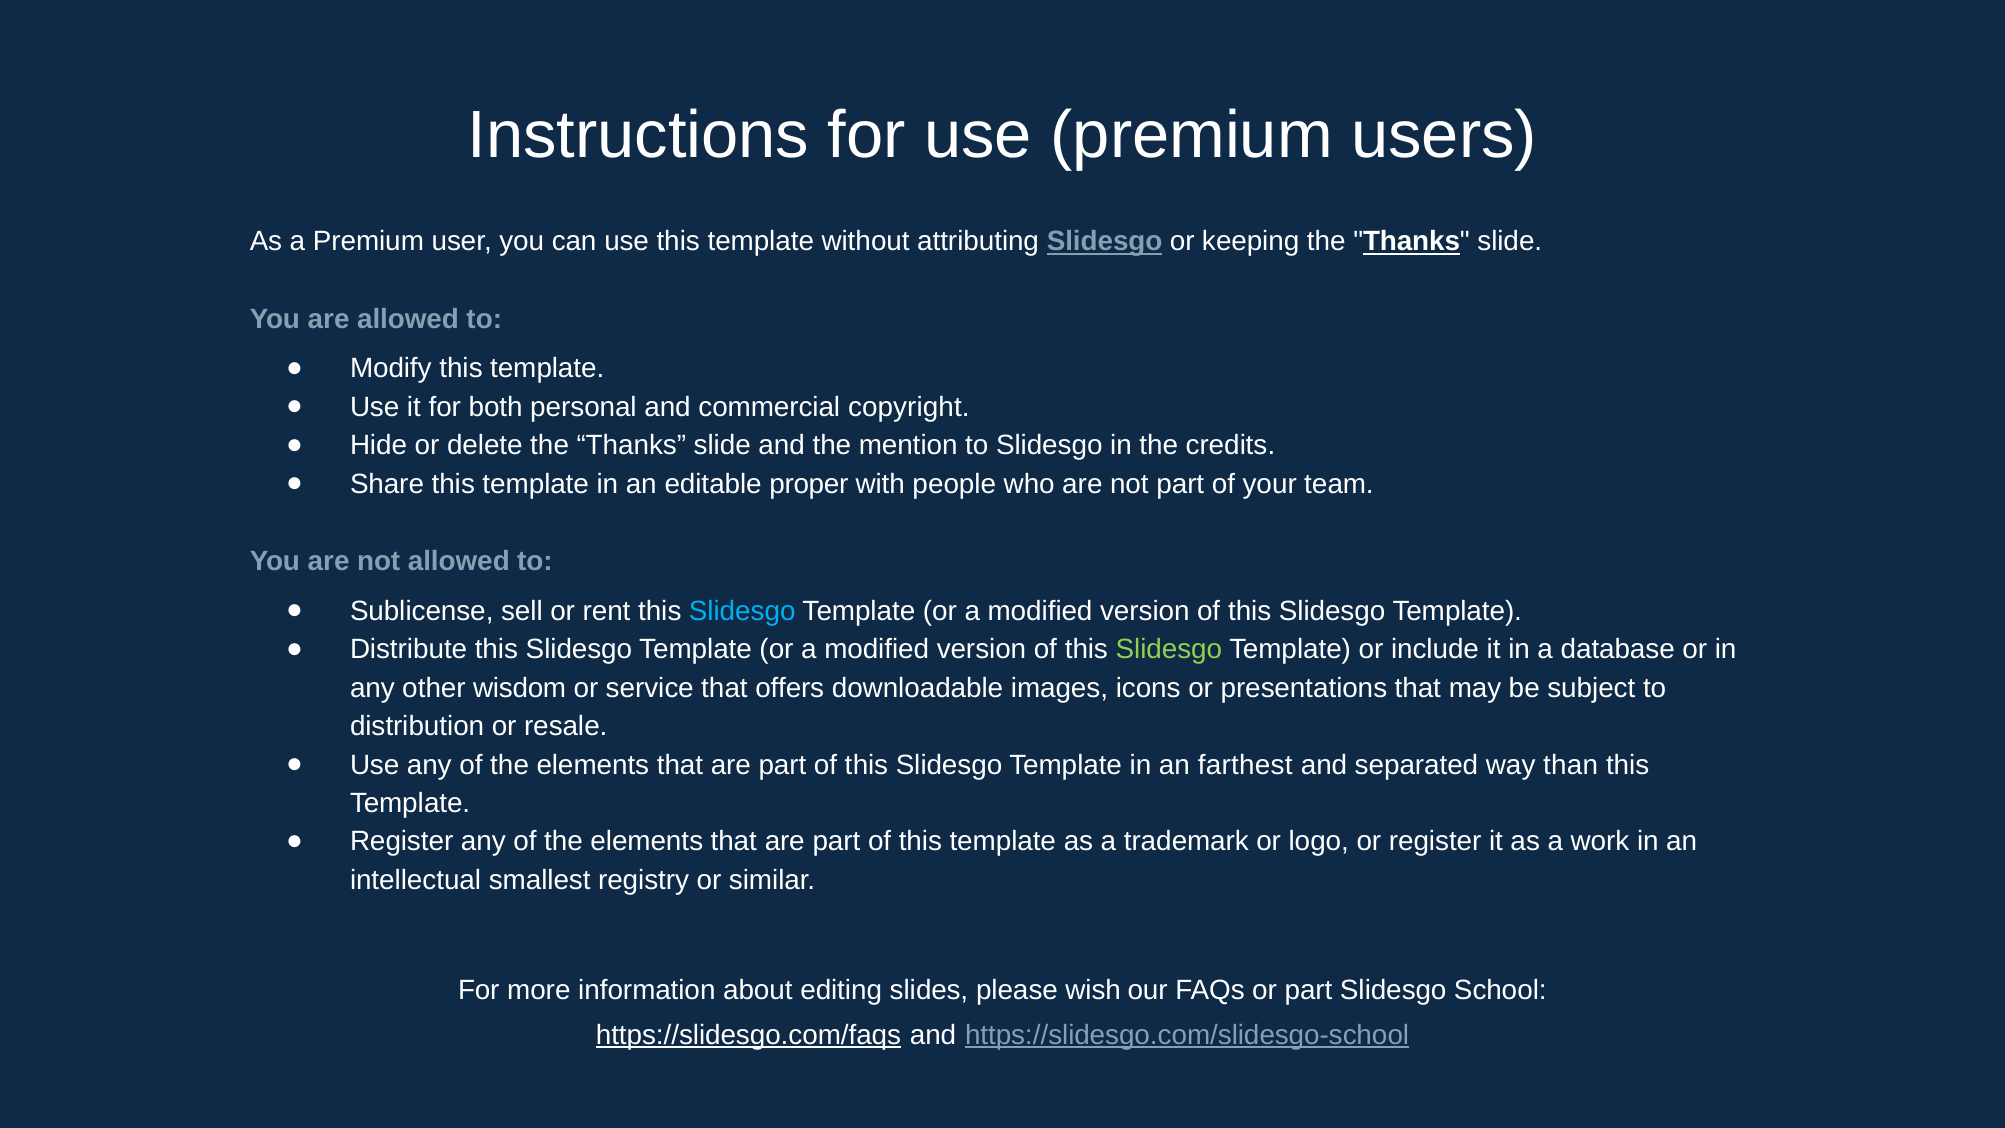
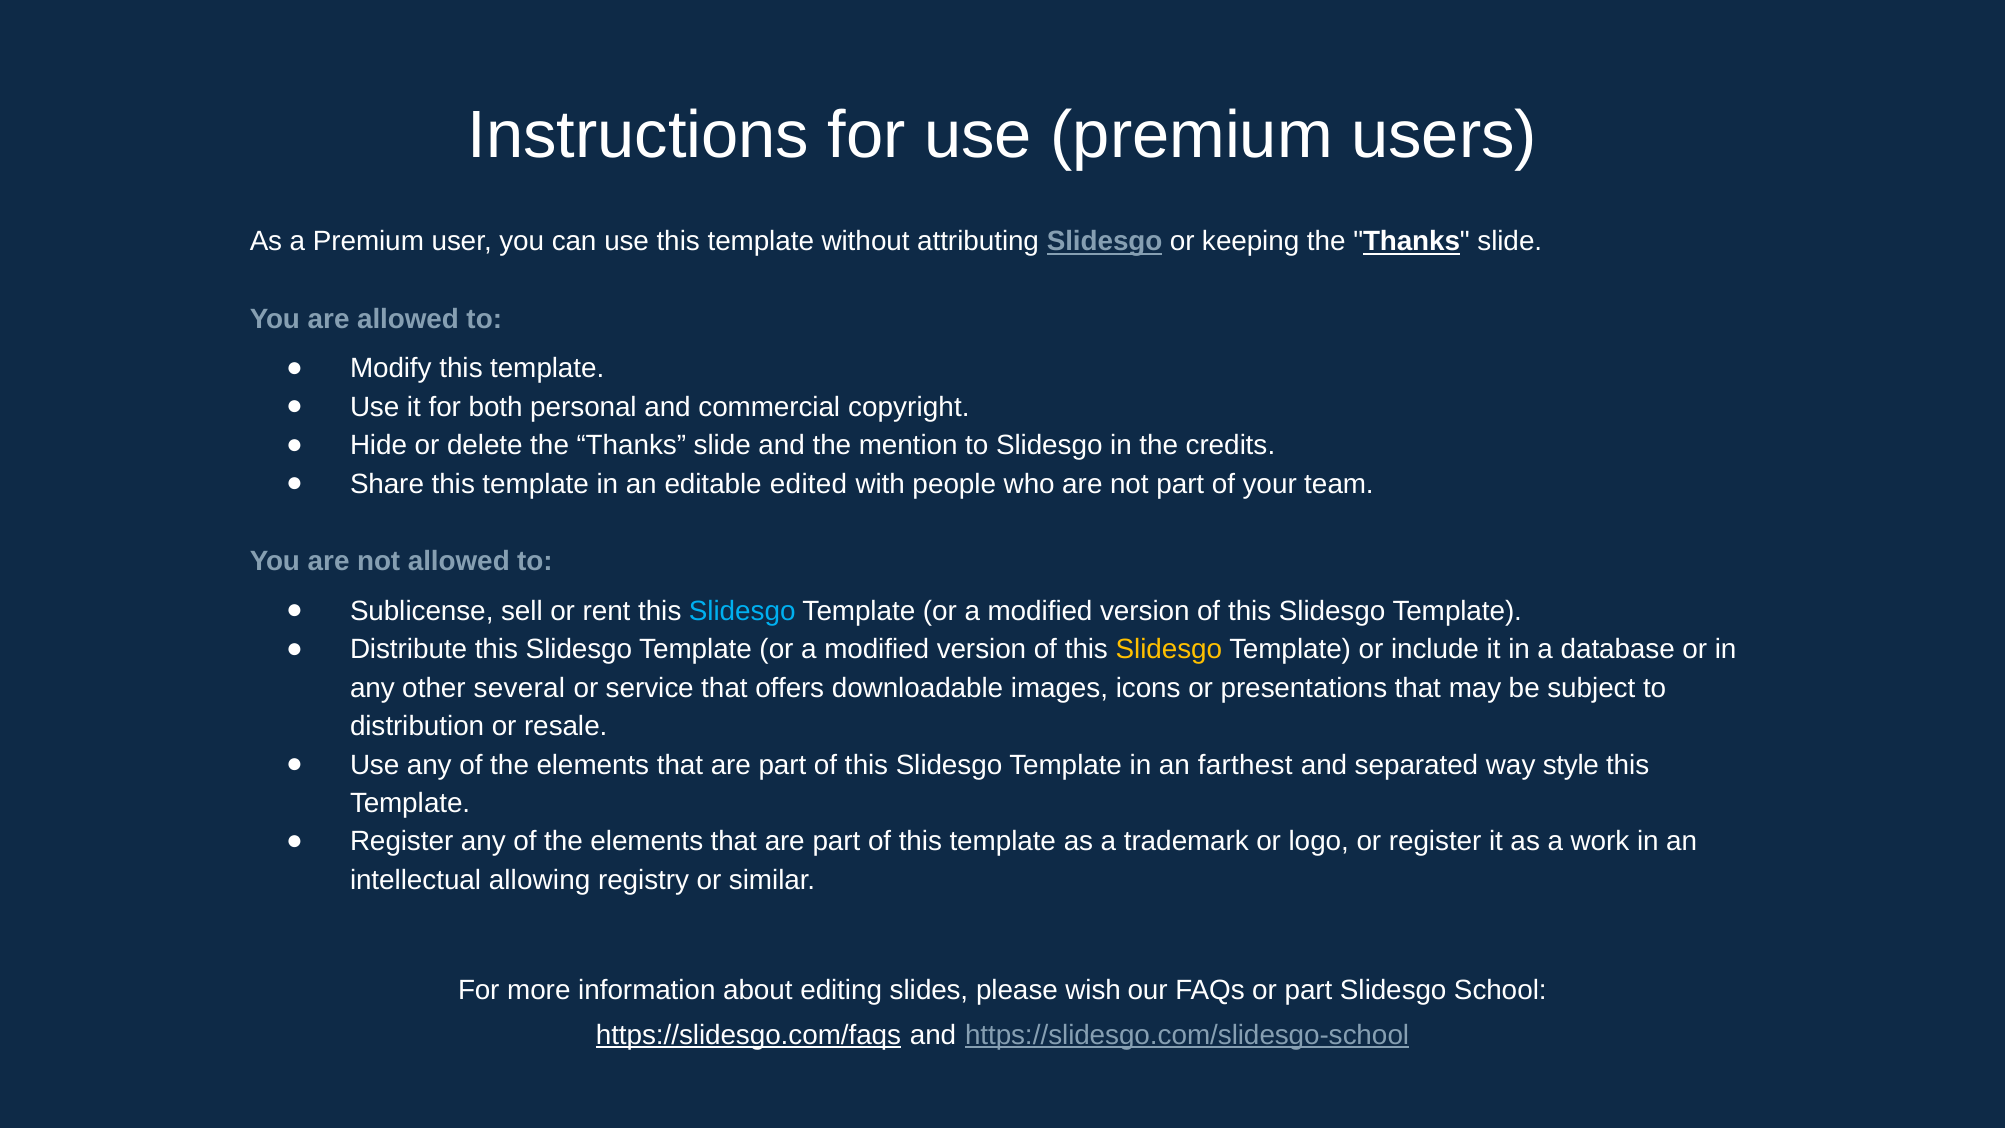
proper: proper -> edited
Slidesgo at (1169, 649) colour: light green -> yellow
wisdom: wisdom -> several
than: than -> style
smallest: smallest -> allowing
